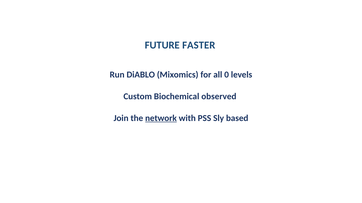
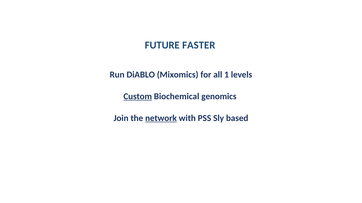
0: 0 -> 1
Custom underline: none -> present
observed: observed -> genomics
